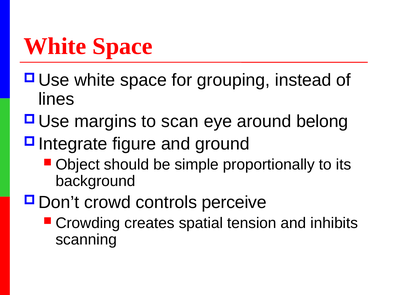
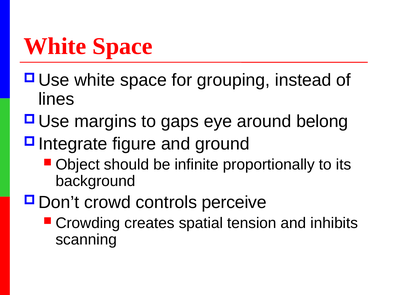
scan: scan -> gaps
simple: simple -> infinite
